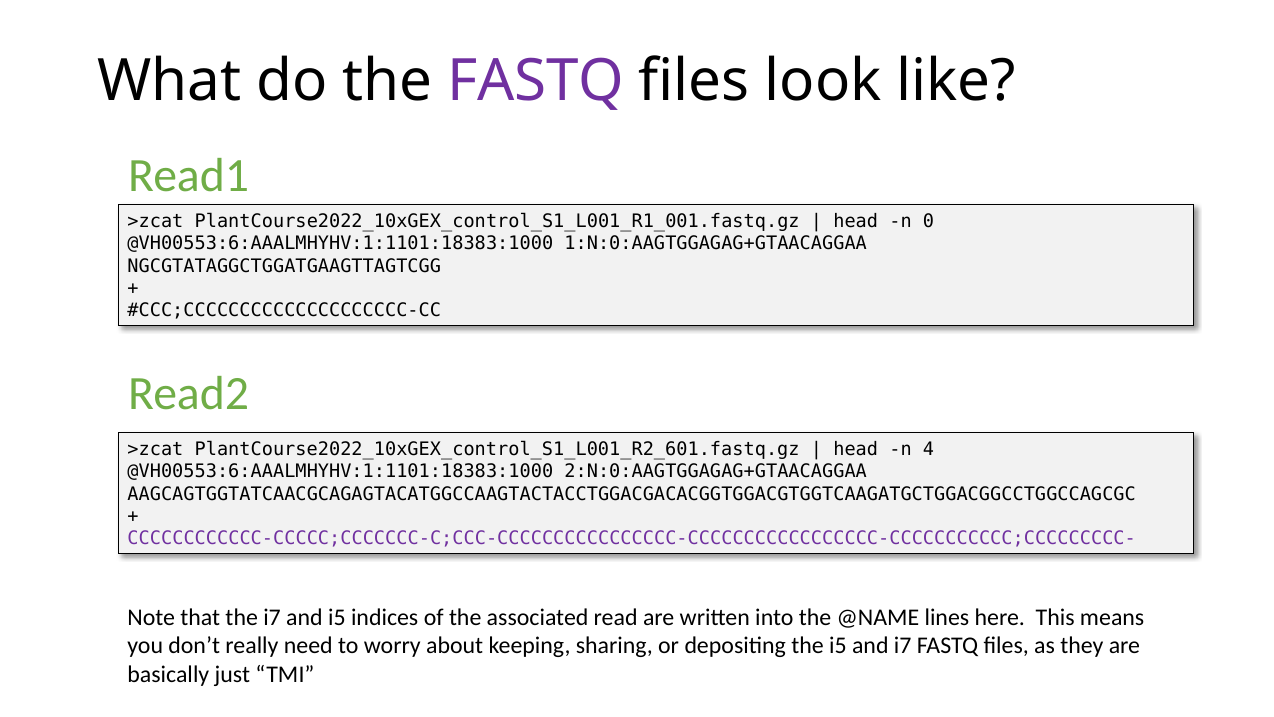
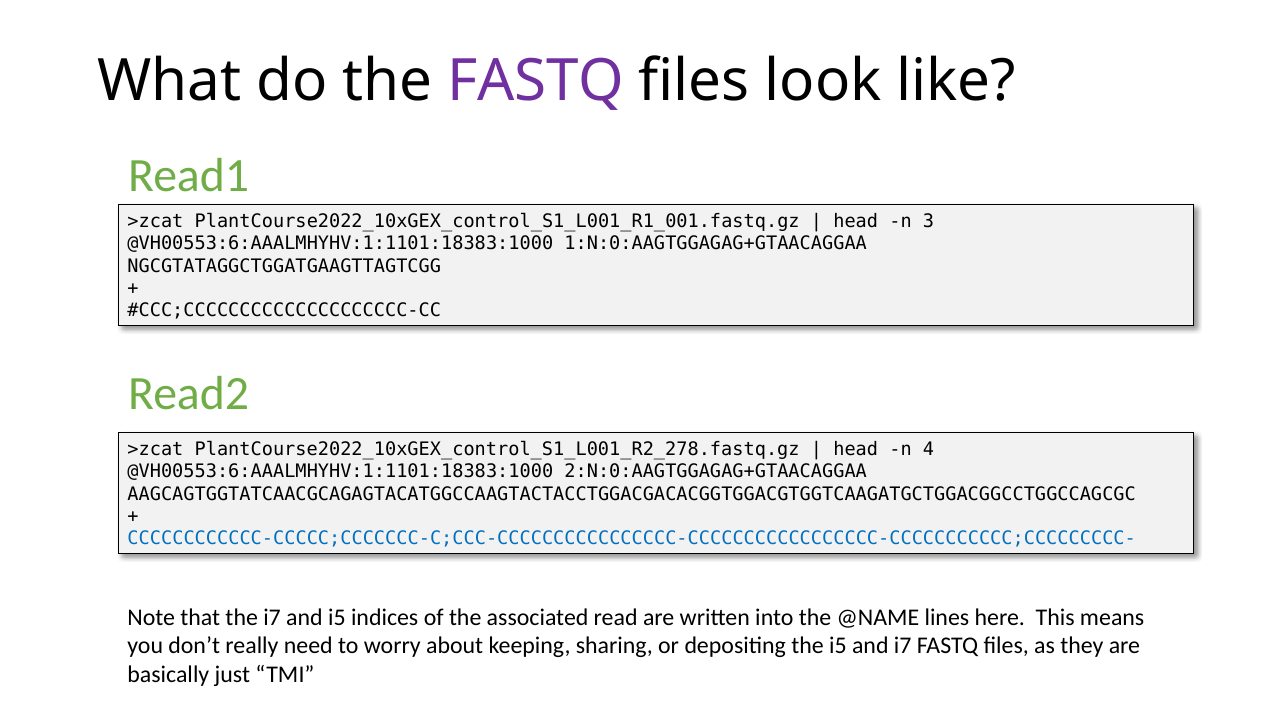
0: 0 -> 3
PlantCourse2022_10xGEX_control_S1_L001_R2_601.fastq.gz: PlantCourse2022_10xGEX_control_S1_L001_R2_601.fastq.gz -> PlantCourse2022_10xGEX_control_S1_L001_R2_278.fastq.gz
CCCCCCCCCCCC-CCCCC;CCCCCCC-C;CCC-CCCCCCCCCCCCCCCC-CCCCCCCCCCCCCCCCC-CCCCCCCCCCC;CCCCCCCCC- colour: purple -> blue
